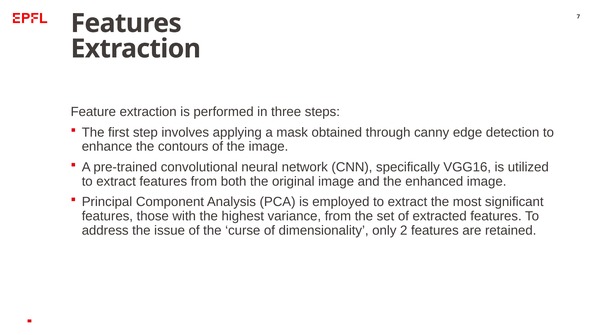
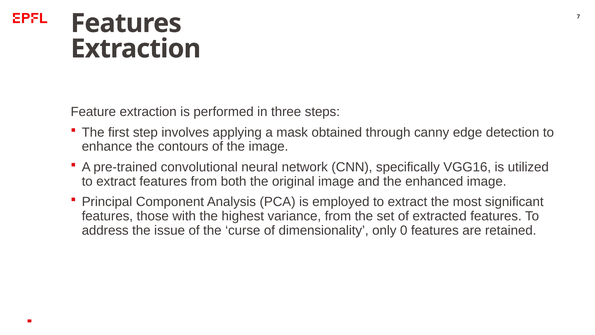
2: 2 -> 0
